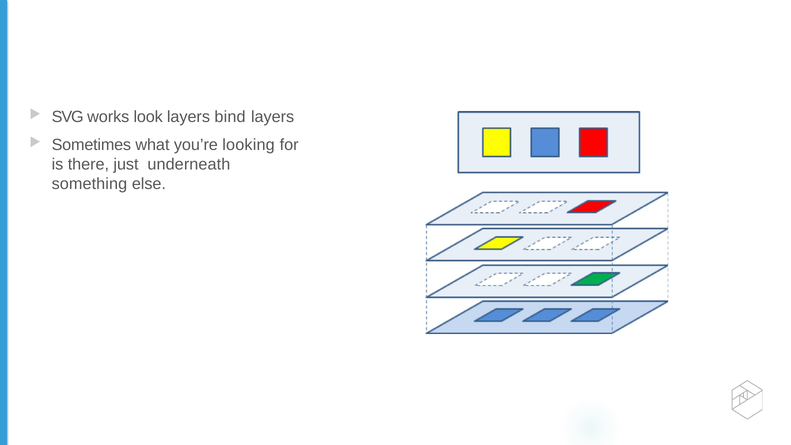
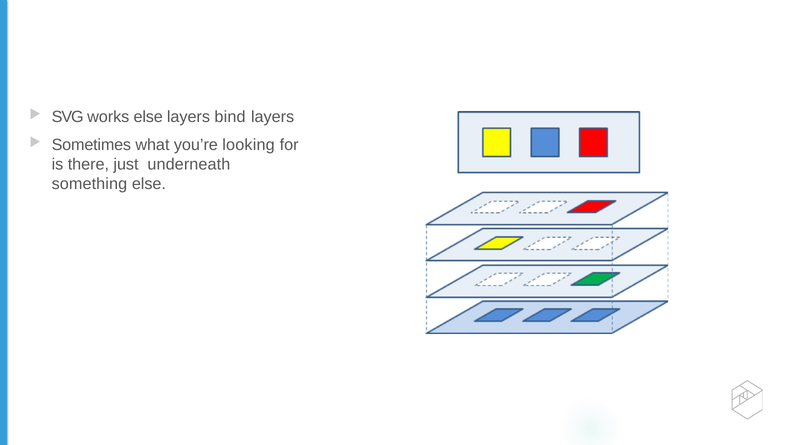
works look: look -> else
